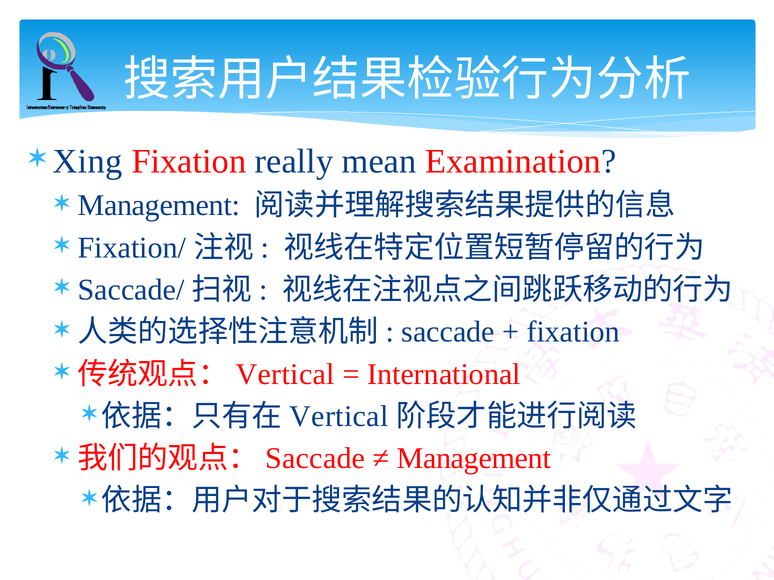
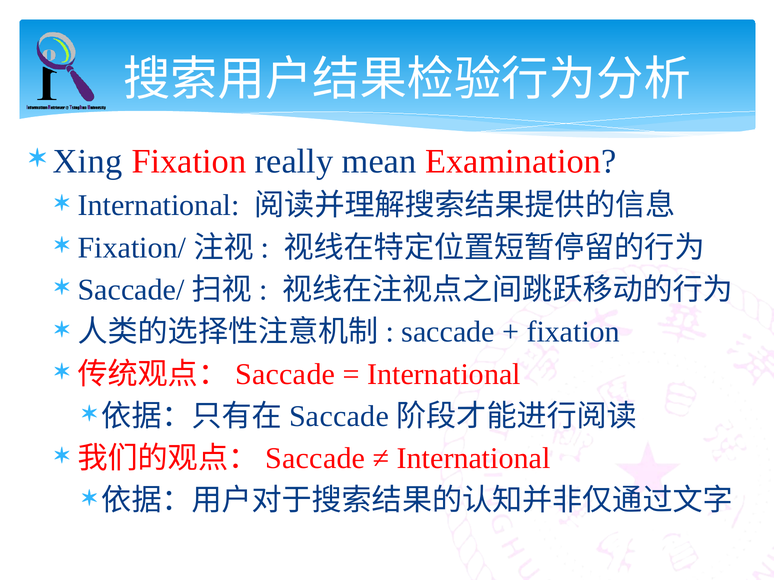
Management at (159, 206): Management -> International
Vertical at (285, 374): Vertical -> Saccade
Vertical at (339, 417): Vertical -> Saccade
Management at (474, 459): Management -> International
